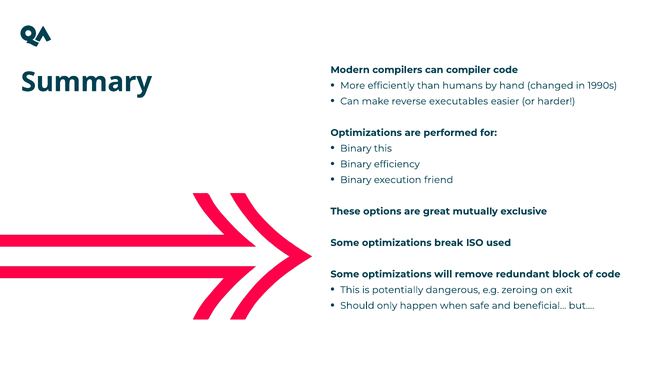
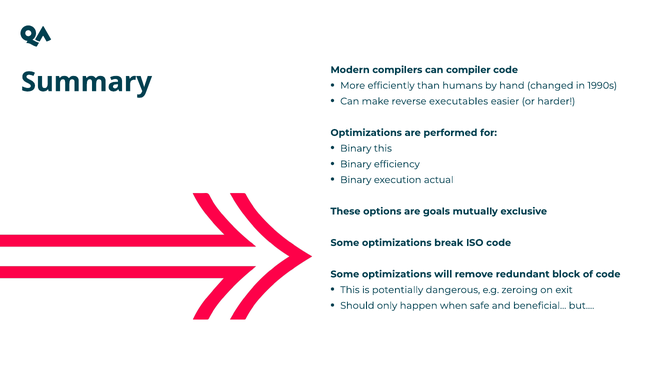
friend: friend -> actual
great: great -> goals
ISO used: used -> code
